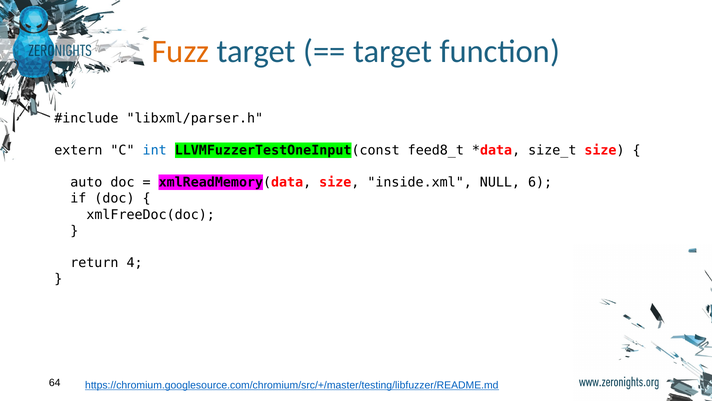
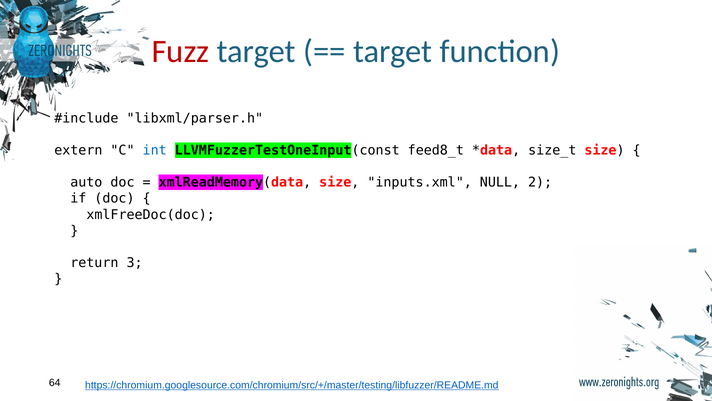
Fuzz colour: orange -> red
inside.xml: inside.xml -> inputs.xml
6: 6 -> 2
4: 4 -> 3
